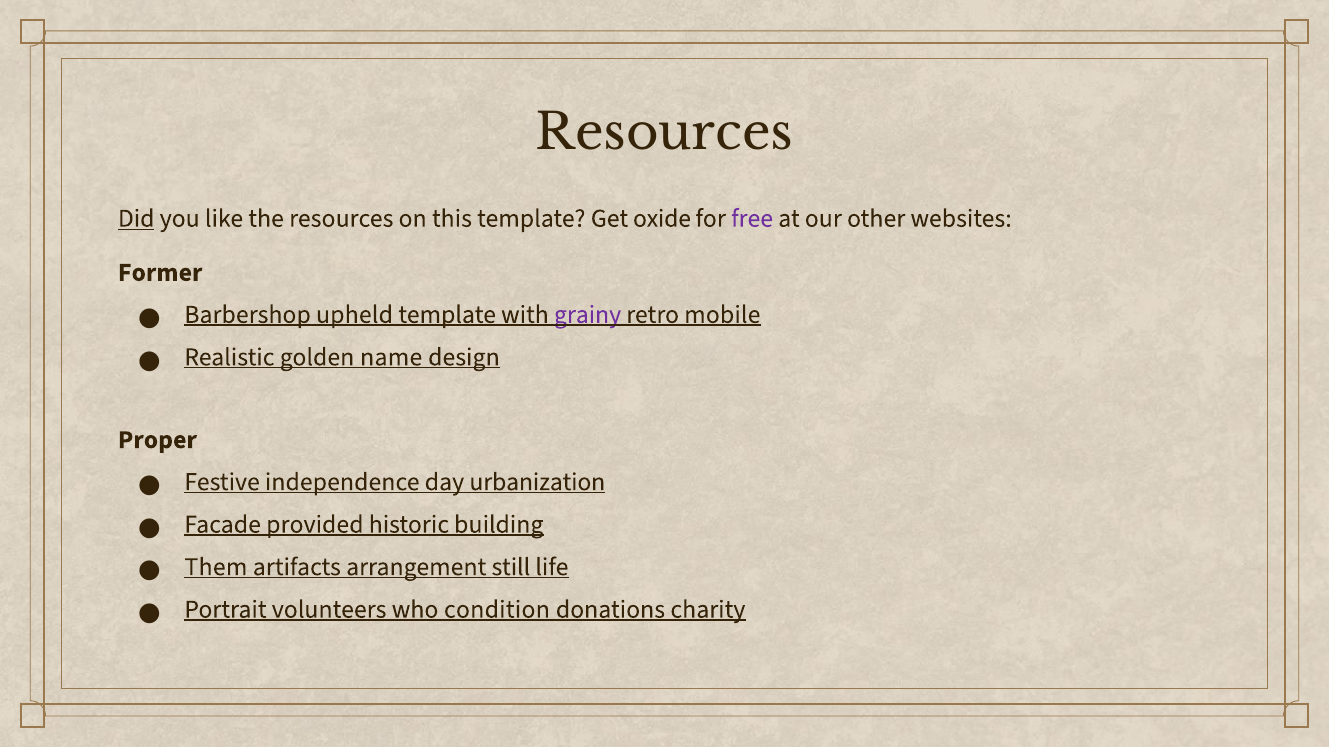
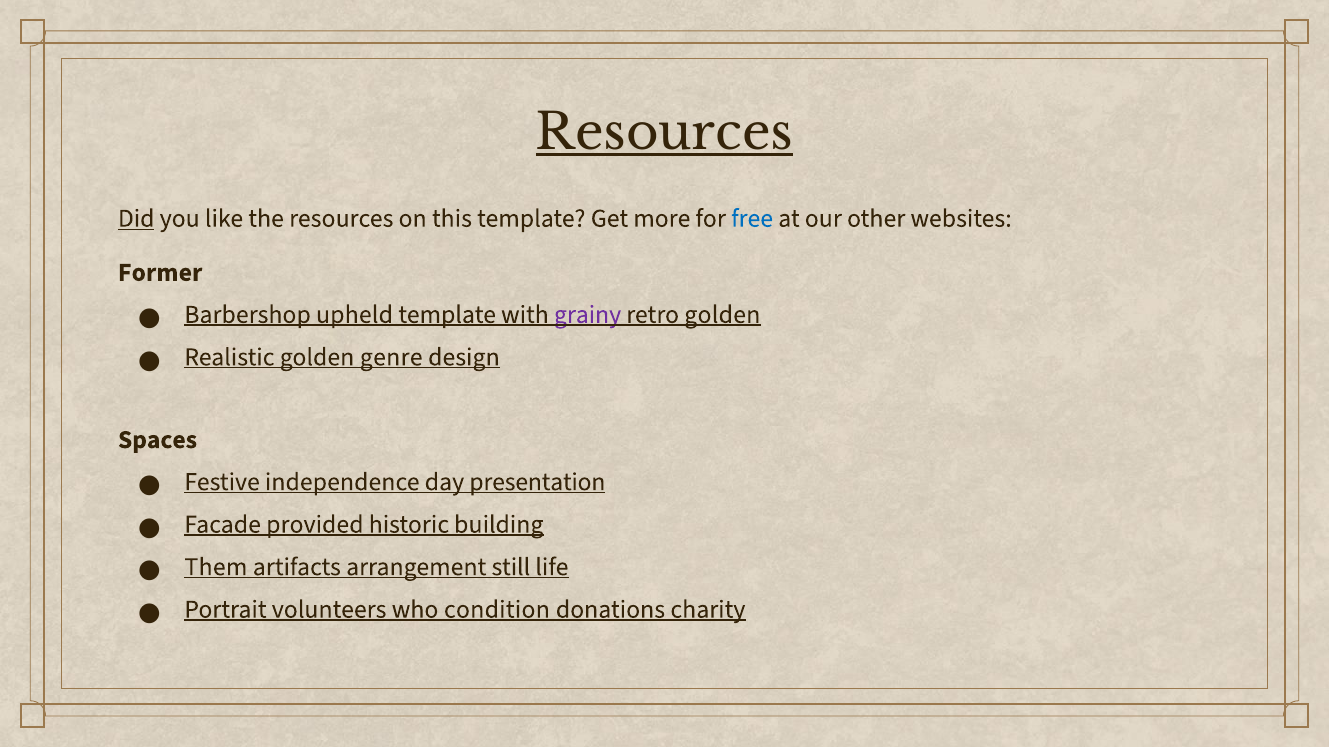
Resources at (665, 134) underline: none -> present
oxide: oxide -> more
free colour: purple -> blue
retro mobile: mobile -> golden
name: name -> genre
Proper: Proper -> Spaces
urbanization: urbanization -> presentation
